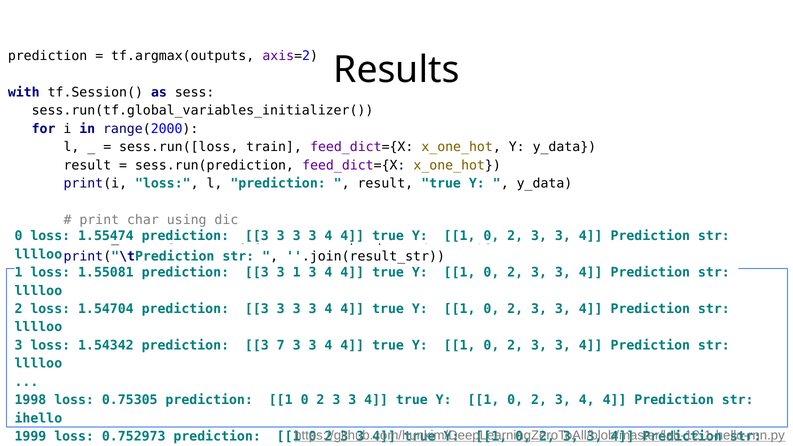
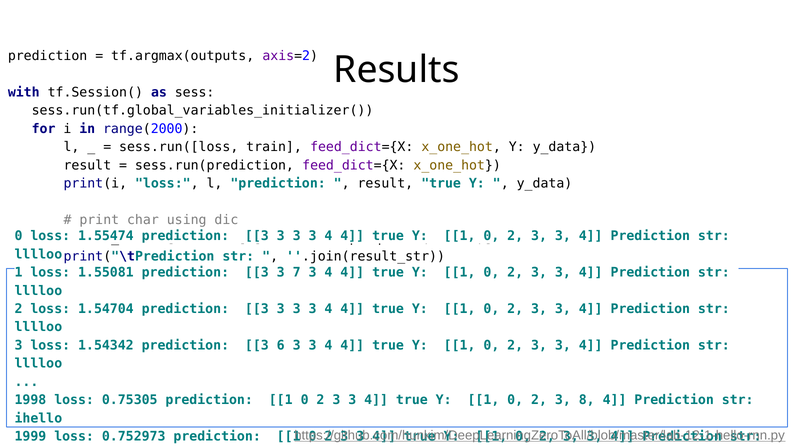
3 1: 1 -> 7
7: 7 -> 6
2 3 4: 4 -> 8
